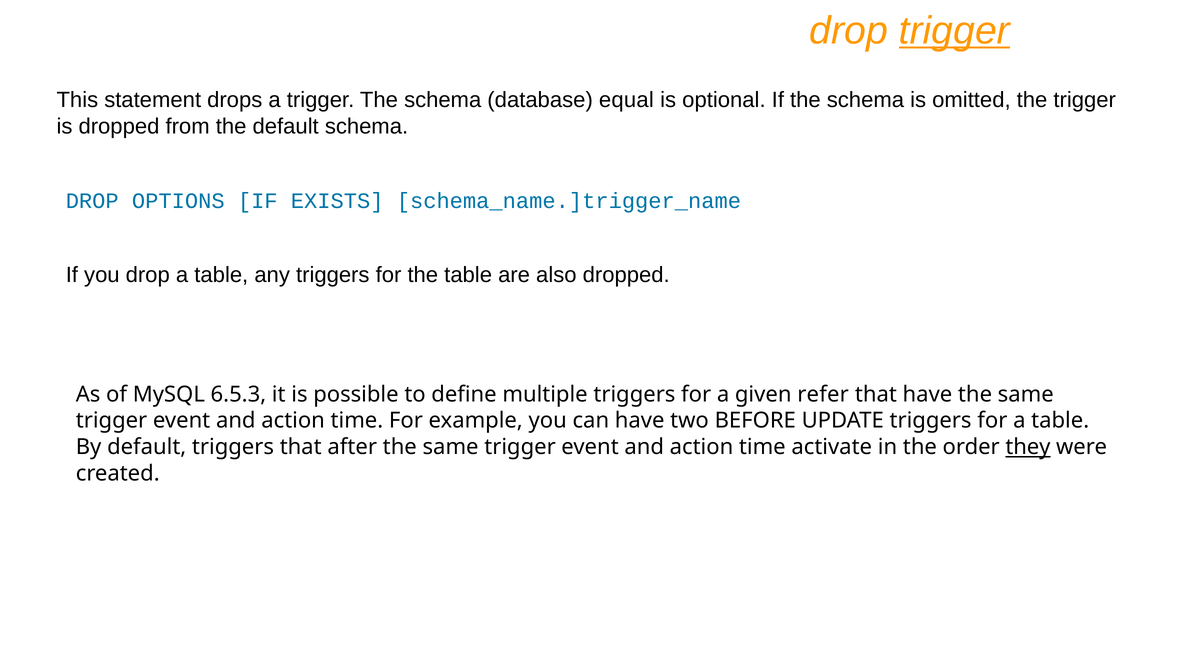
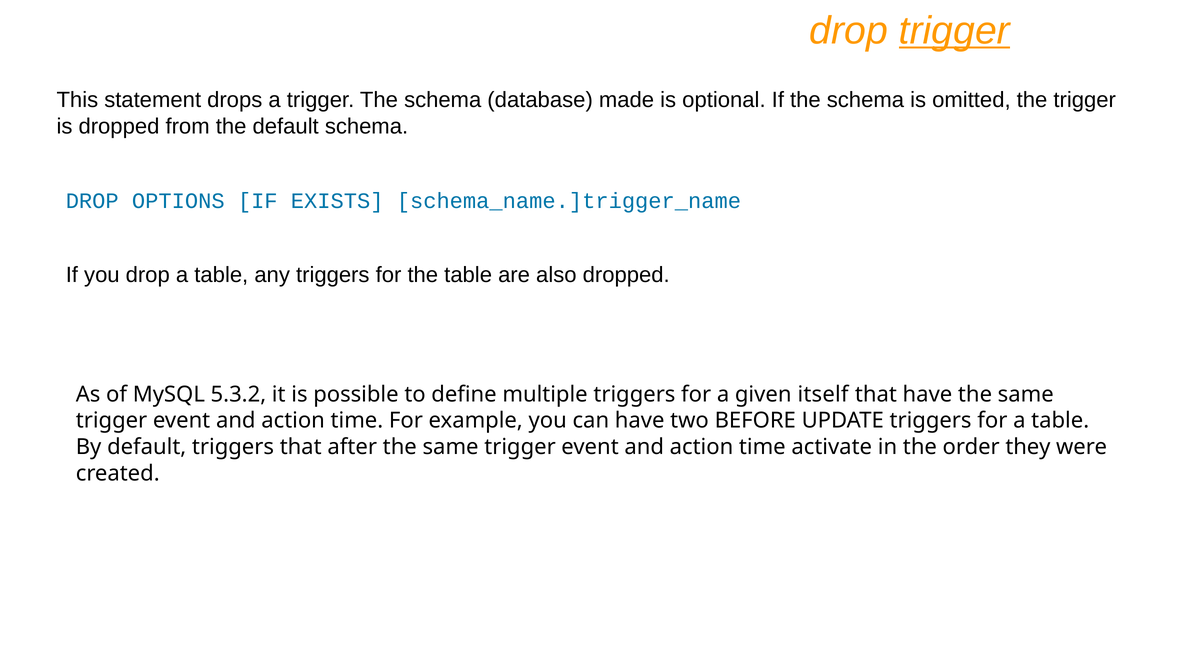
equal: equal -> made
6.5.3: 6.5.3 -> 5.3.2
refer: refer -> itself
they underline: present -> none
